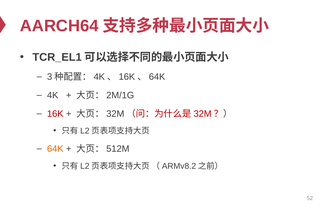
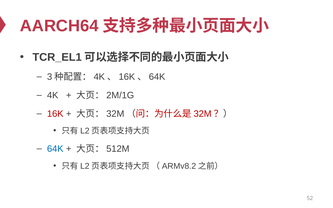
64K colour: orange -> blue
